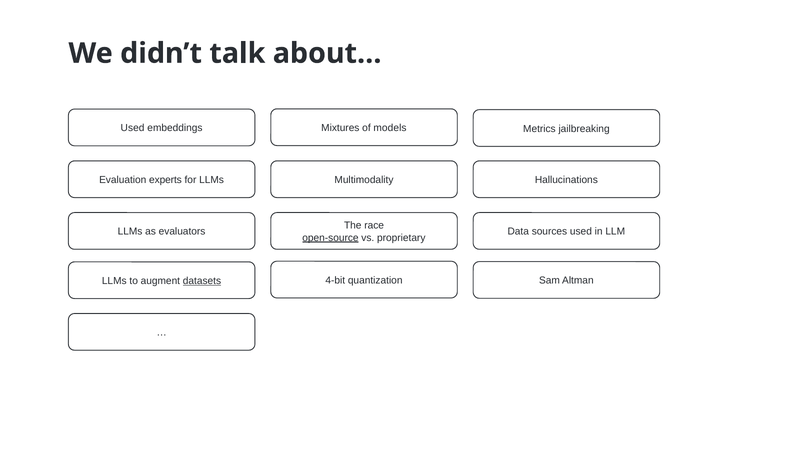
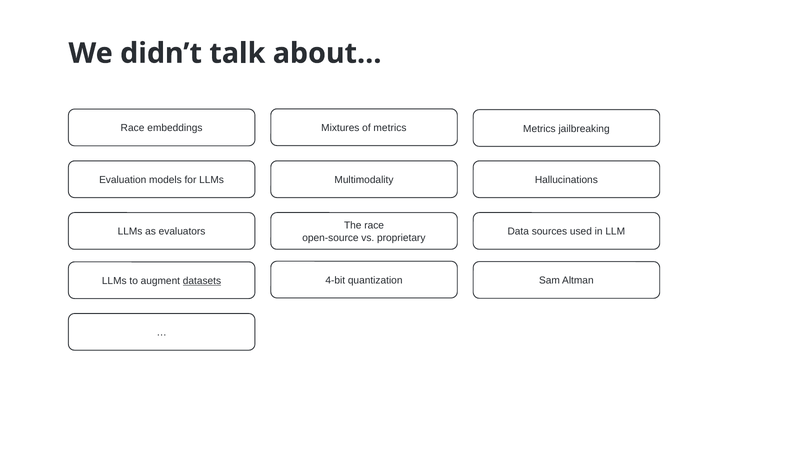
of models: models -> metrics
Used at (133, 128): Used -> Race
experts: experts -> models
open-source underline: present -> none
